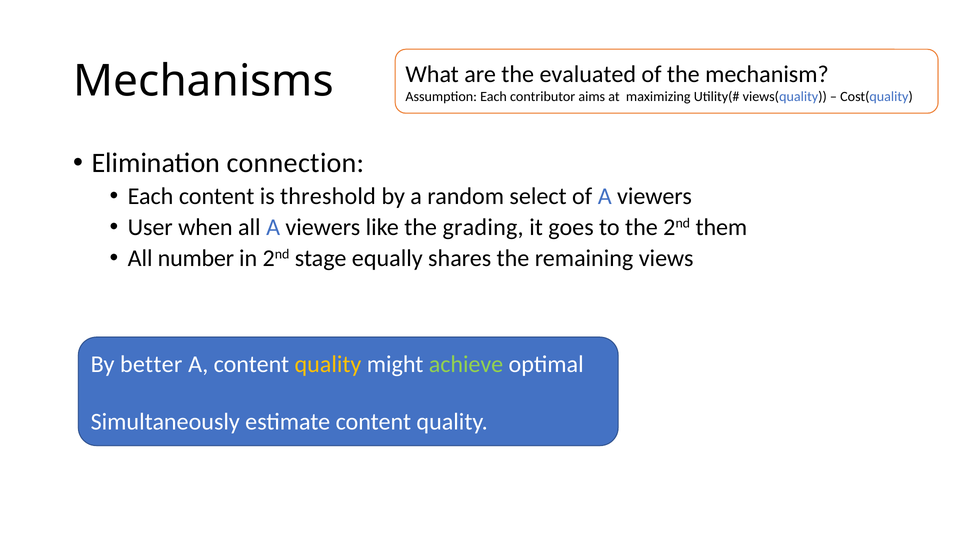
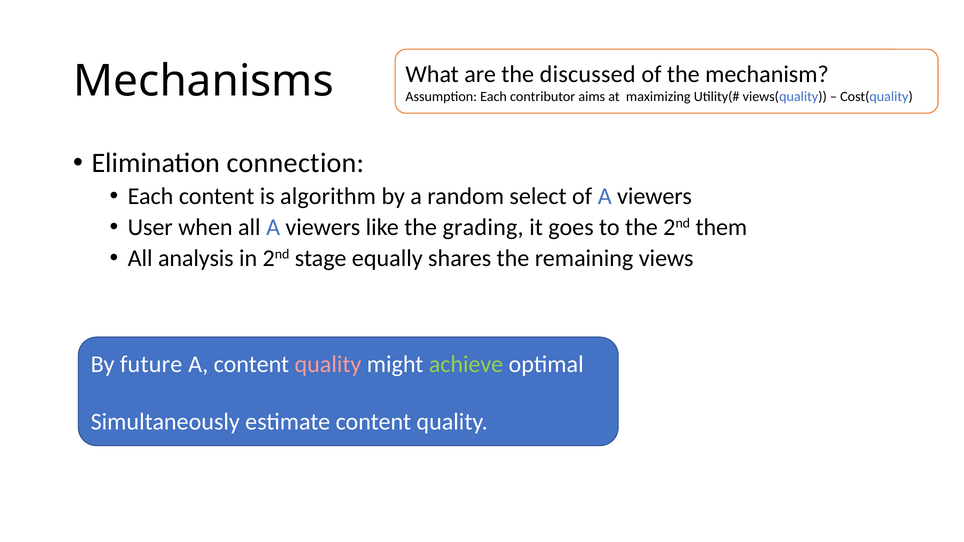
evaluated: evaluated -> discussed
threshold: threshold -> algorithm
number: number -> analysis
better: better -> future
quality at (328, 364) colour: yellow -> pink
